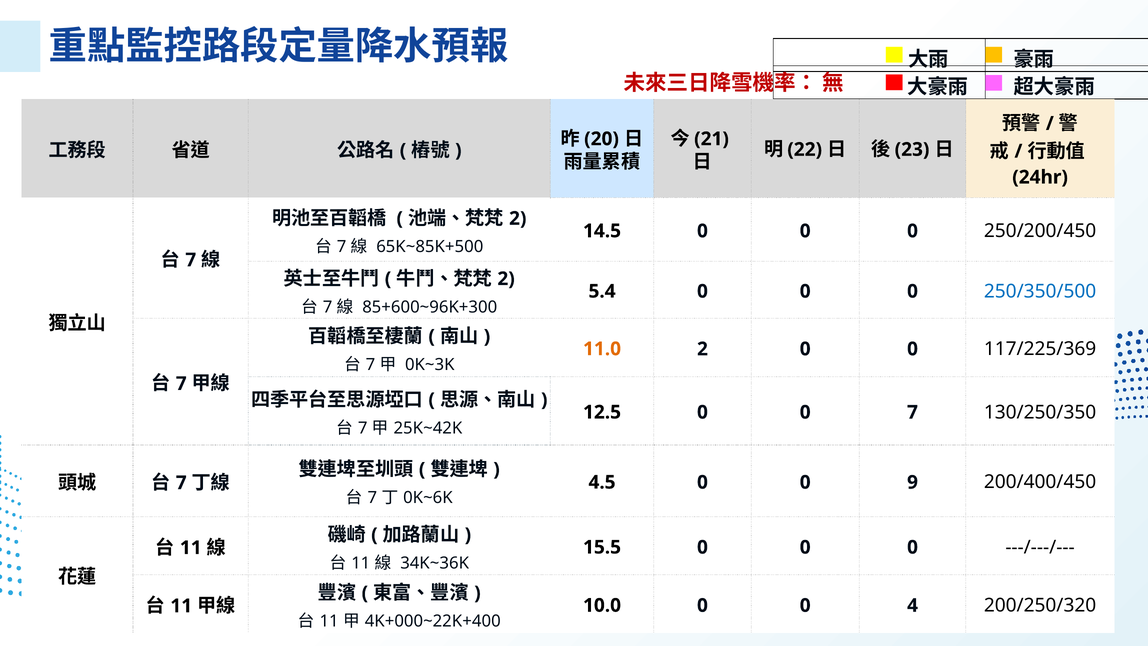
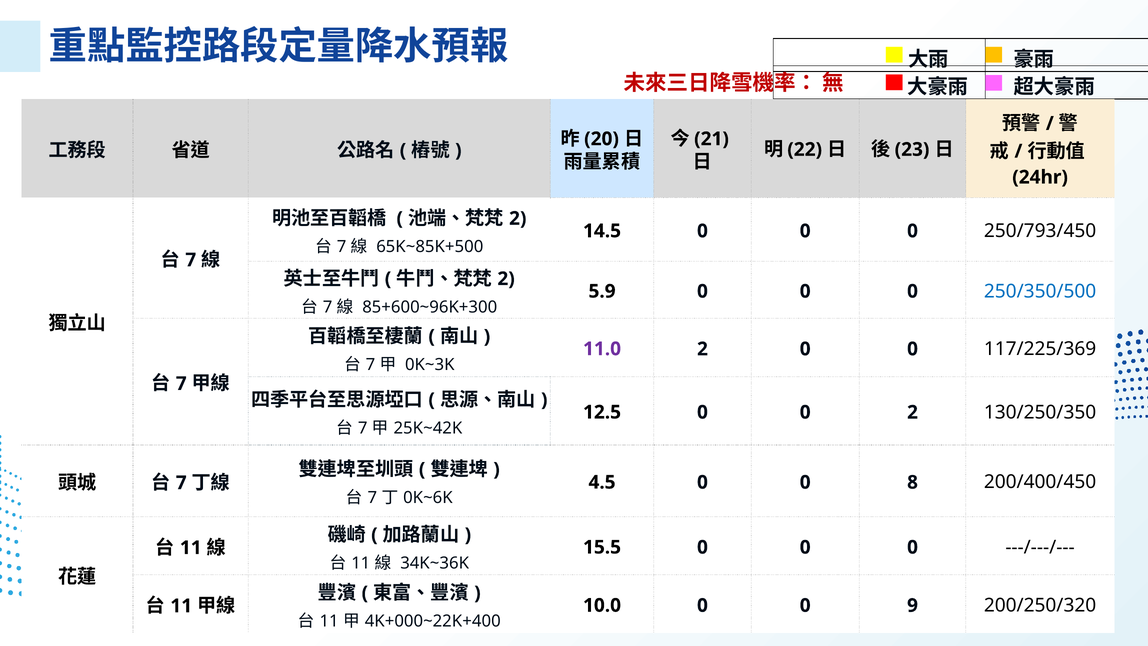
250/200/450: 250/200/450 -> 250/793/450
5.4: 5.4 -> 5.9
11.0 colour: orange -> purple
0 7: 7 -> 2
0 9: 9 -> 8
4: 4 -> 9
